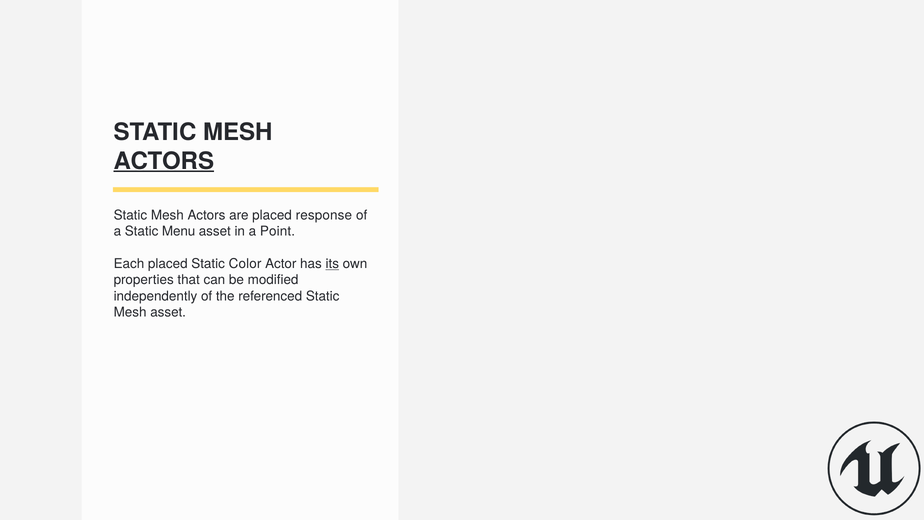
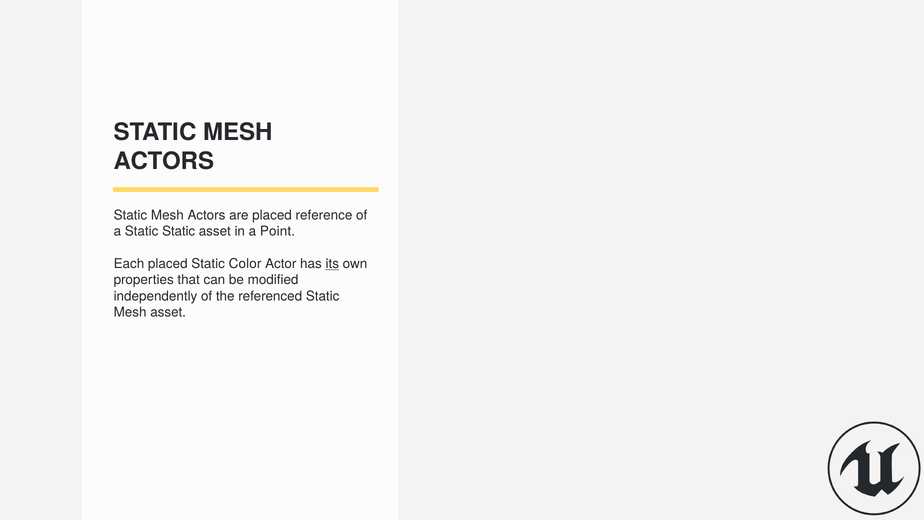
ACTORS at (164, 161) underline: present -> none
response: response -> reference
Static Menu: Menu -> Static
